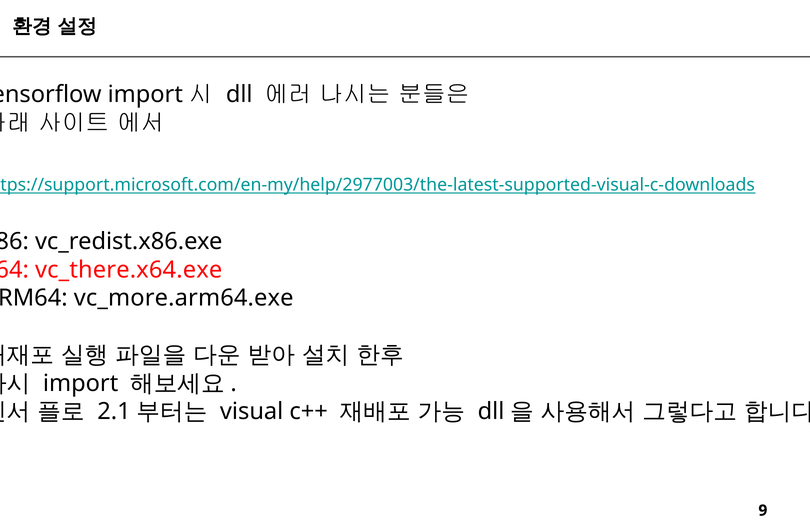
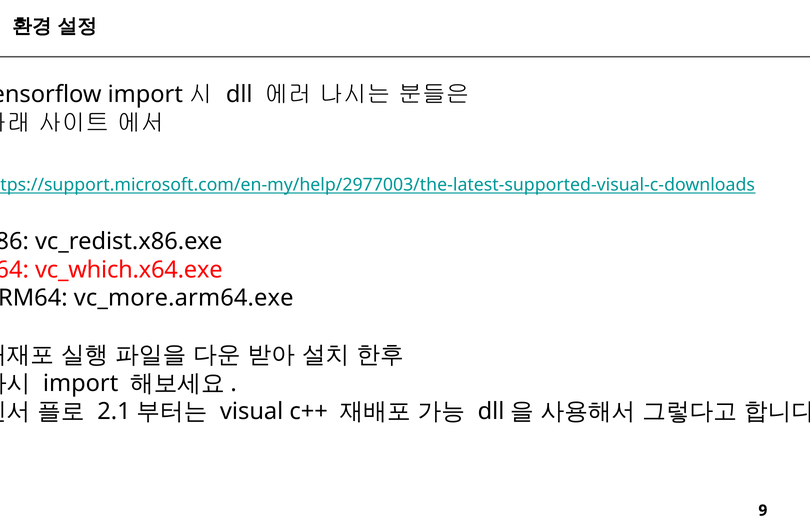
vc_there.x64.exe: vc_there.x64.exe -> vc_which.x64.exe
